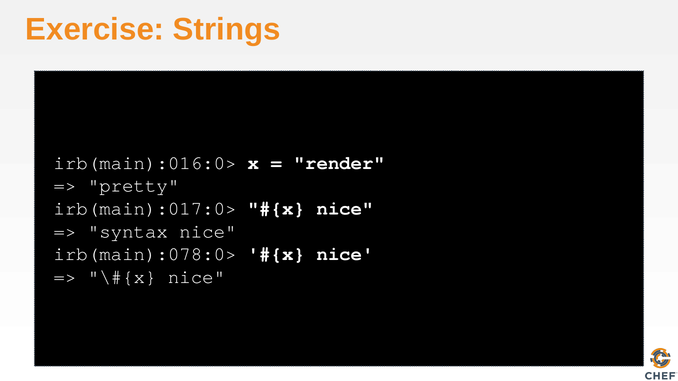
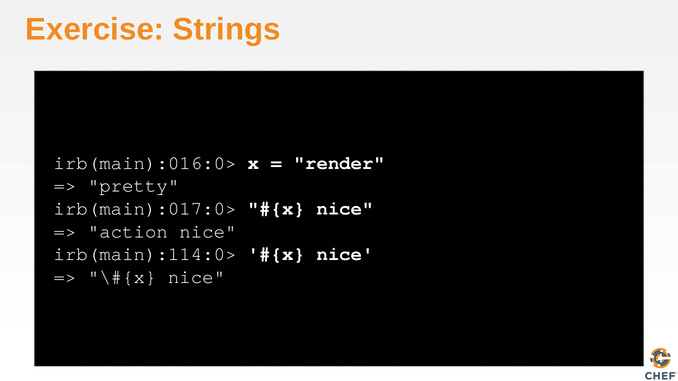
syntax: syntax -> action
irb(main):078:0>: irb(main):078:0> -> irb(main):114:0>
